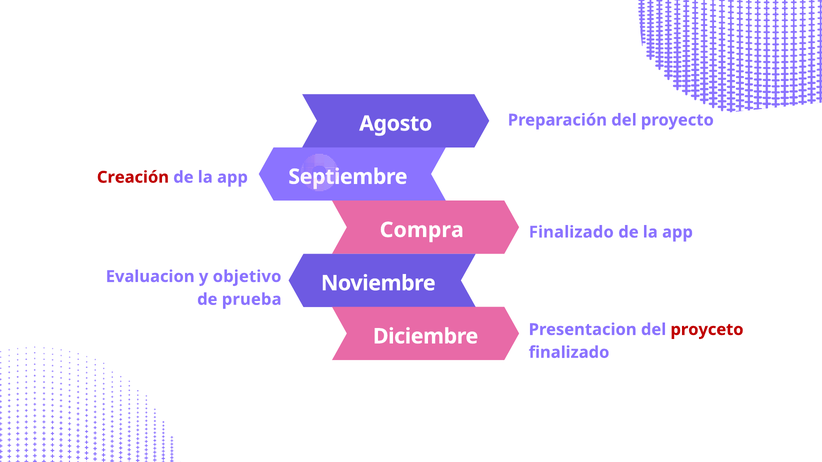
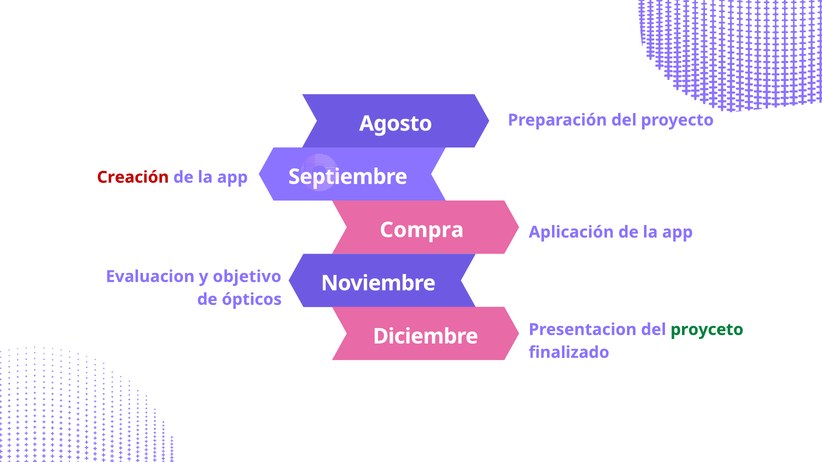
Finalizado at (571, 232): Finalizado -> Aplicación
prueba: prueba -> ópticos
proyceto colour: red -> green
